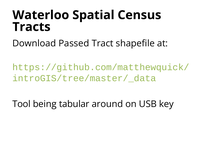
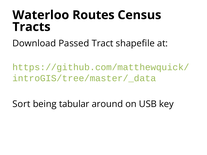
Spatial: Spatial -> Routes
Tool: Tool -> Sort
